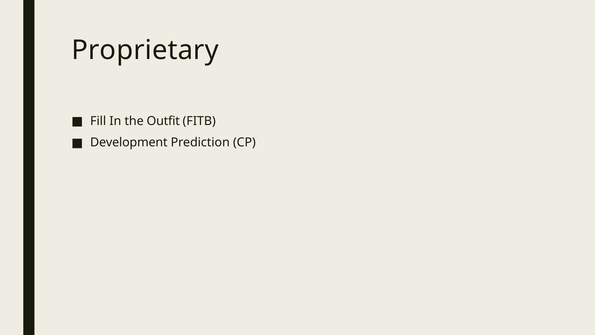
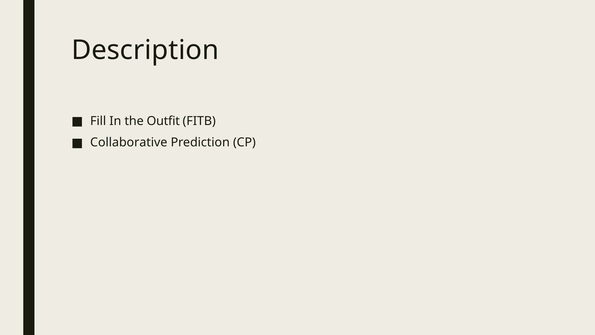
Proprietary: Proprietary -> Description
Development: Development -> Collaborative
